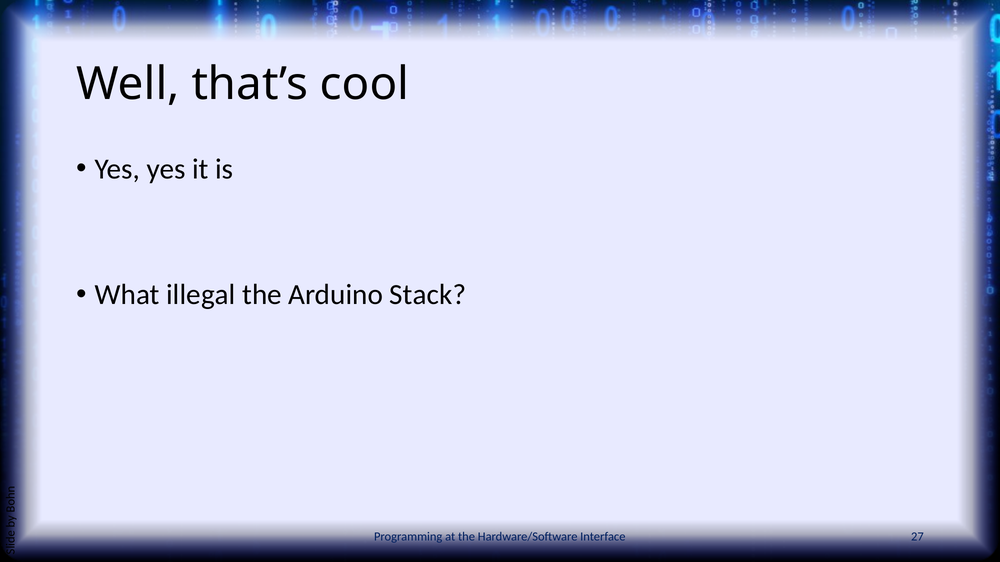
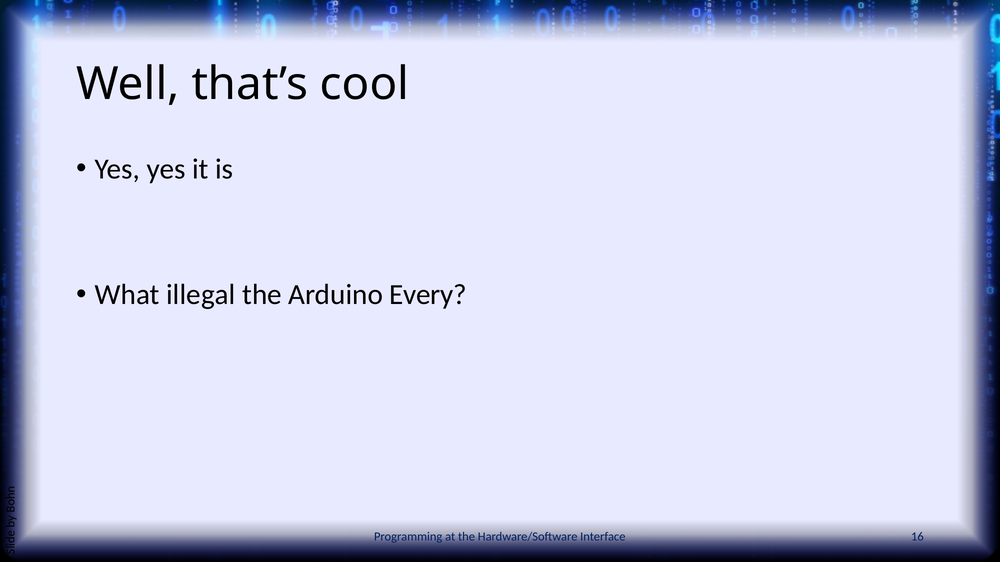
Stack: Stack -> Every
27: 27 -> 16
